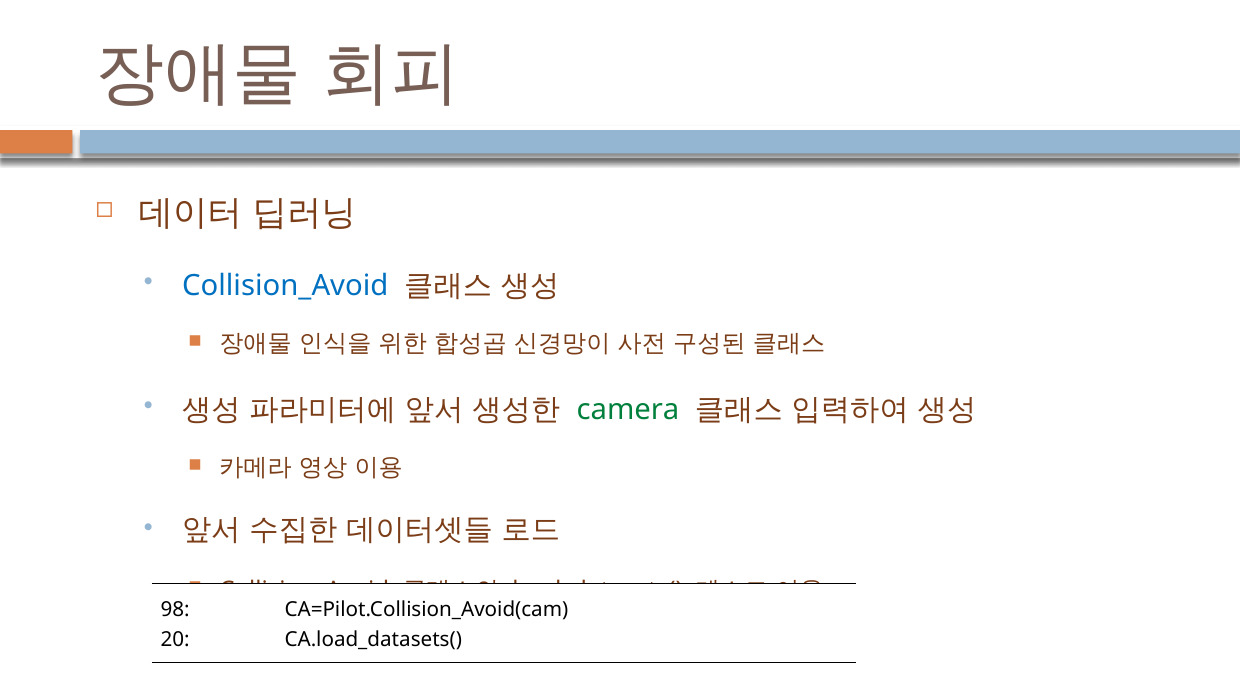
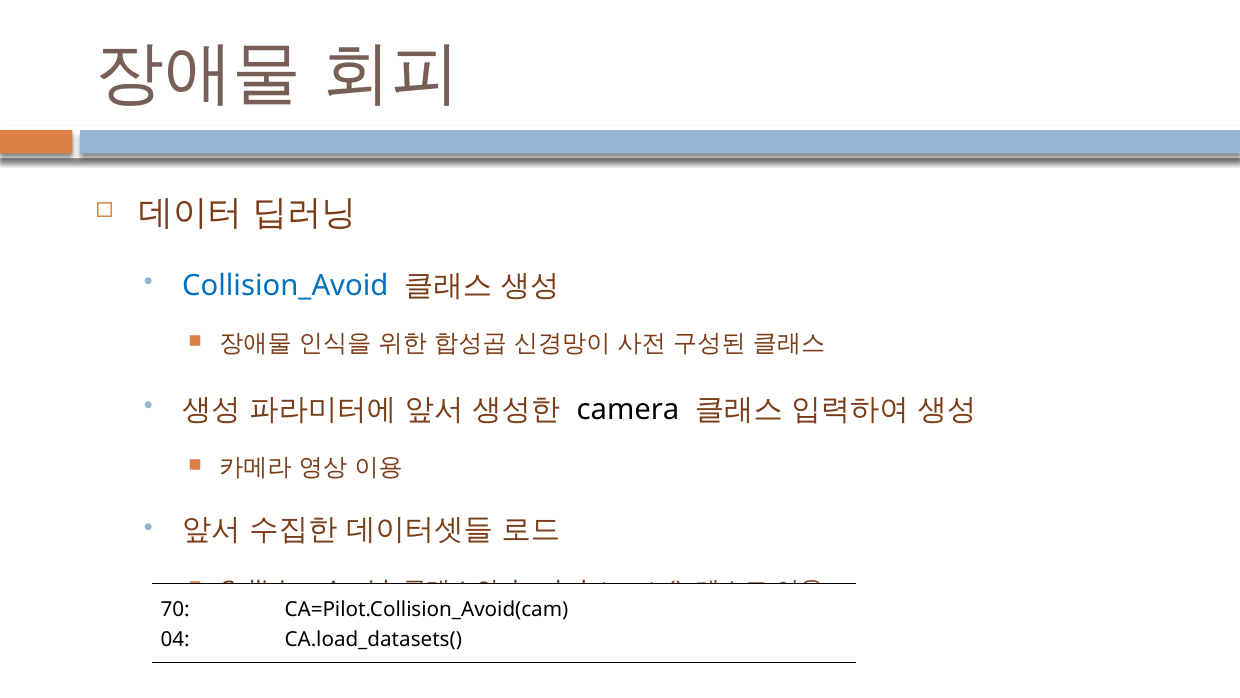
camera colour: green -> black
98: 98 -> 70
20: 20 -> 04
